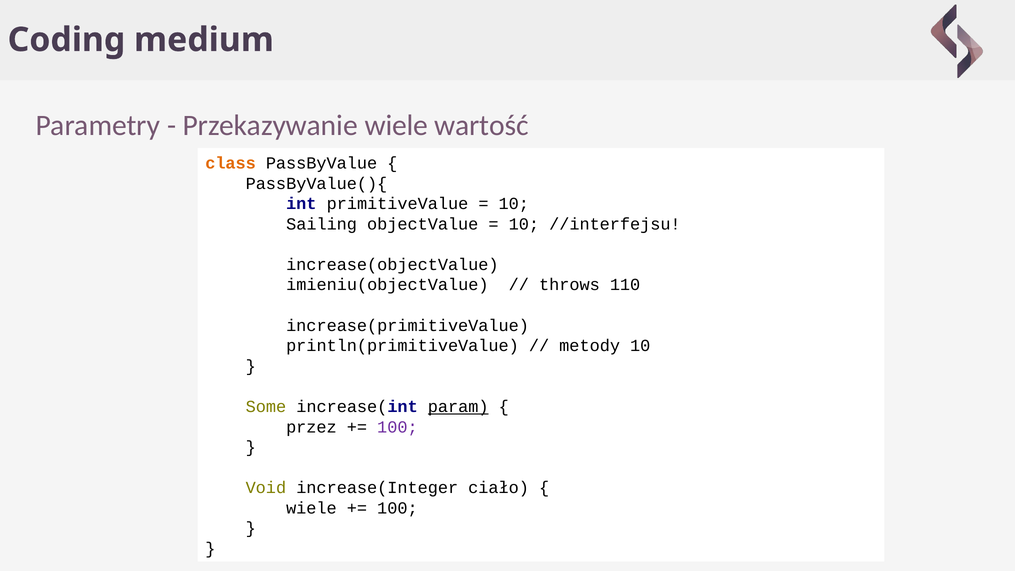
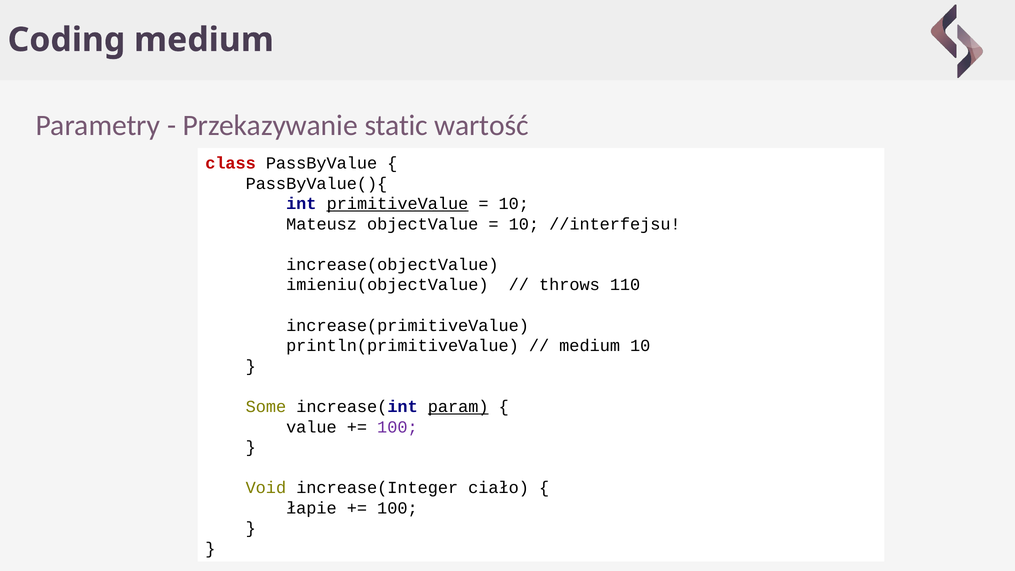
Przekazywanie wiele: wiele -> static
class colour: orange -> red
primitiveValue underline: none -> present
Sailing: Sailing -> Mateusz
metody at (590, 346): metody -> medium
przez: przez -> value
wiele at (311, 508): wiele -> łapie
